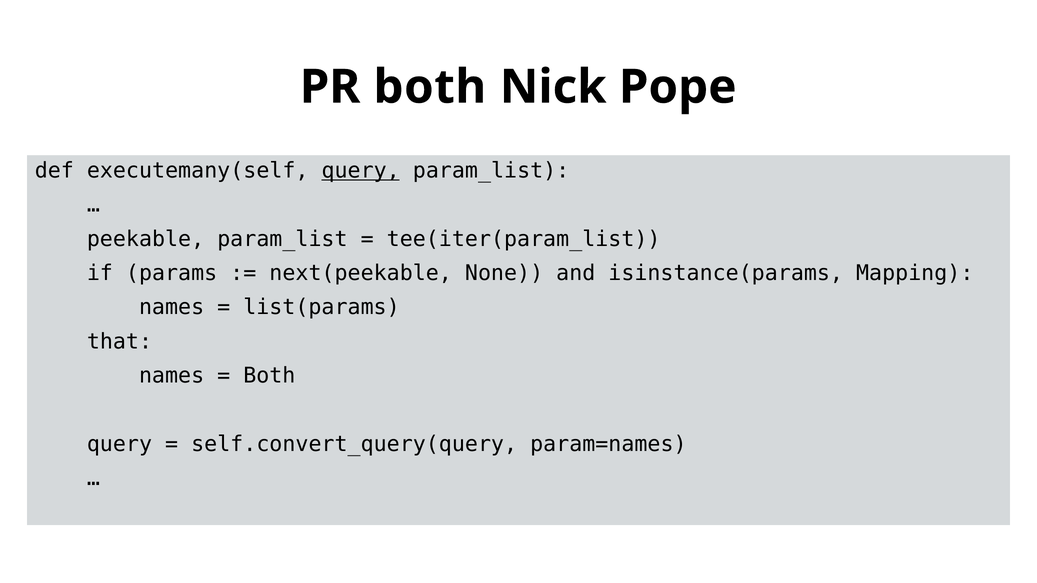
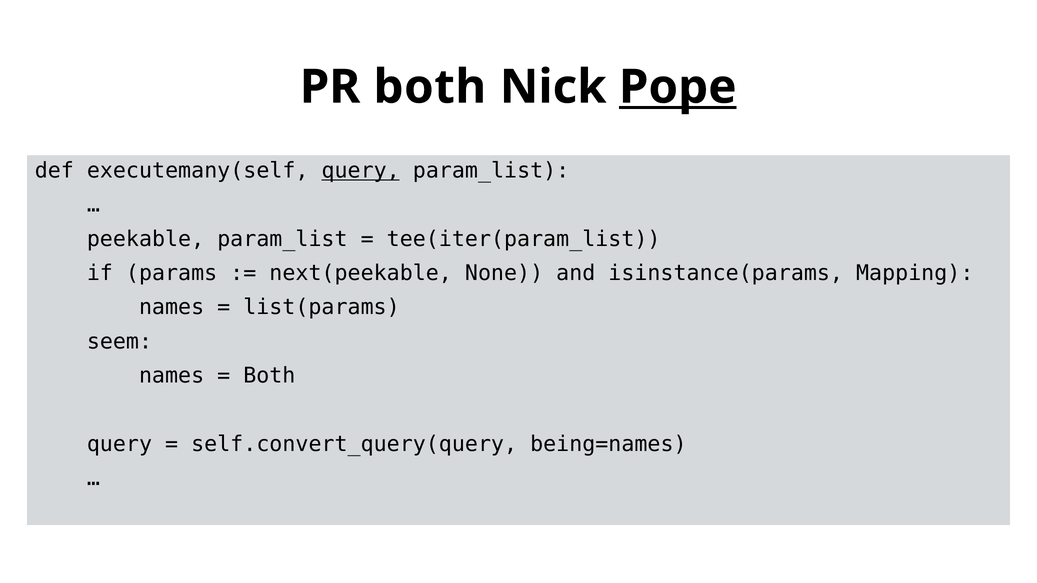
Pope underline: none -> present
that: that -> seem
param=names: param=names -> being=names
